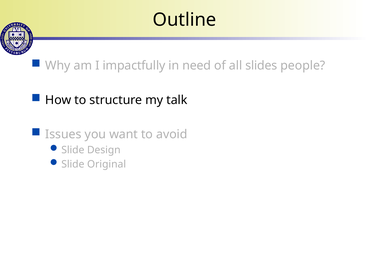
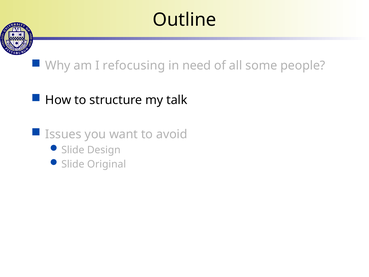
impactfully: impactfully -> refocusing
slides: slides -> some
